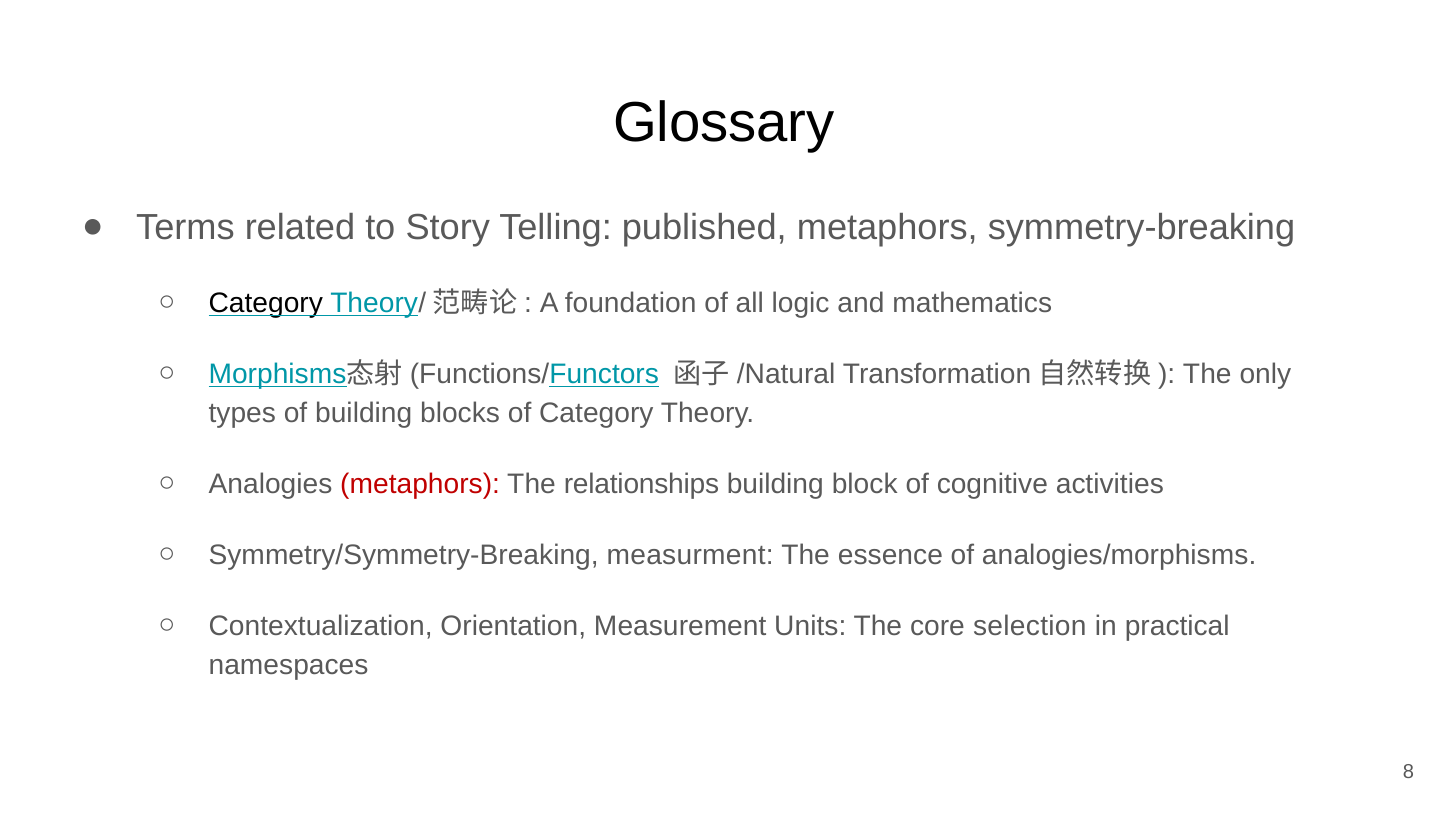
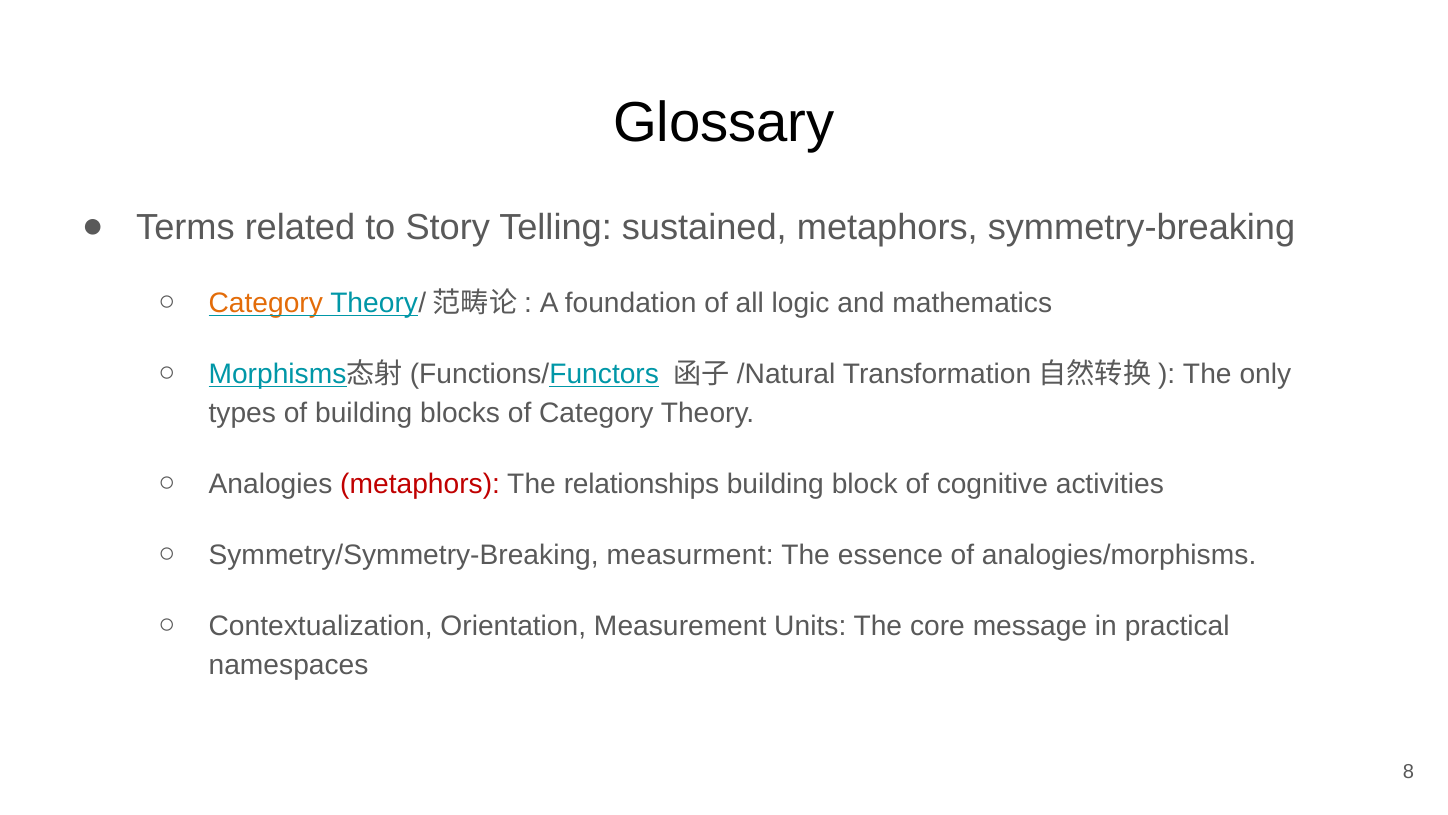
published: published -> sustained
Category at (266, 303) colour: black -> orange
selection: selection -> message
